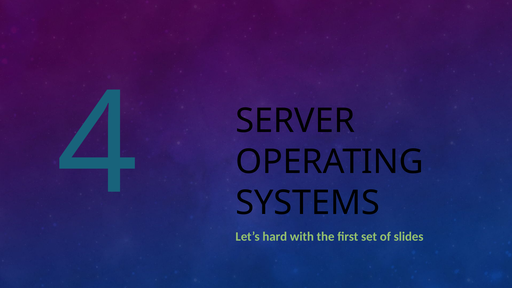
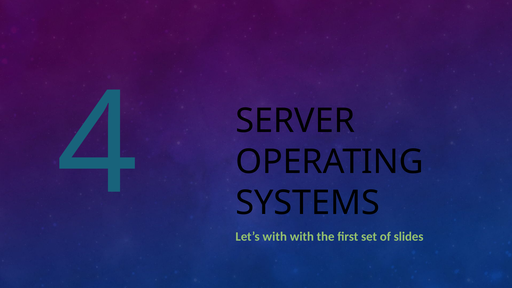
Let’s hard: hard -> with
